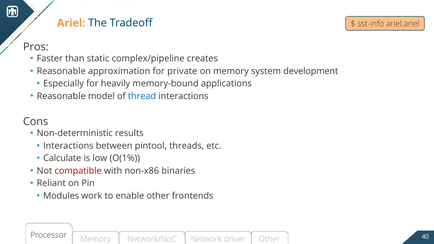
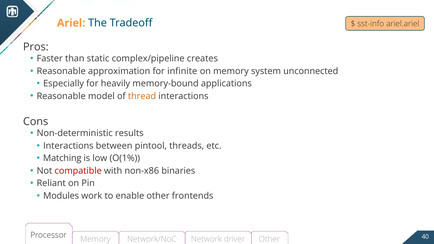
private: private -> infinite
development: development -> unconnected
thread colour: blue -> orange
Calculate: Calculate -> Matching
